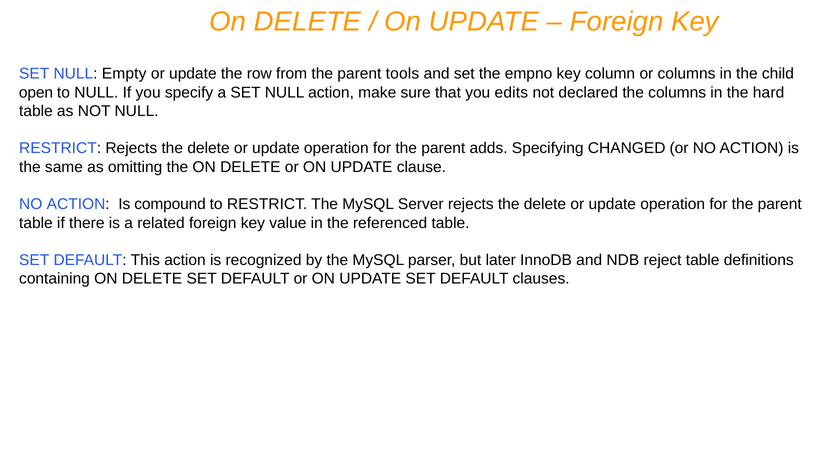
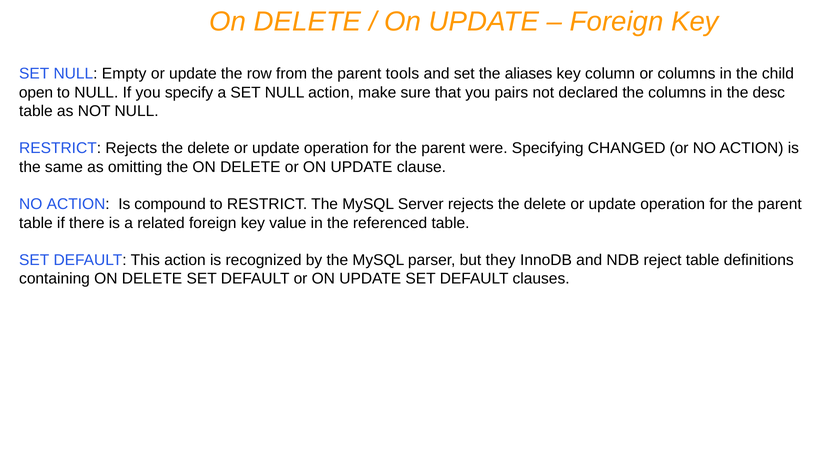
empno: empno -> aliases
edits: edits -> pairs
hard: hard -> desc
adds: adds -> were
later: later -> they
